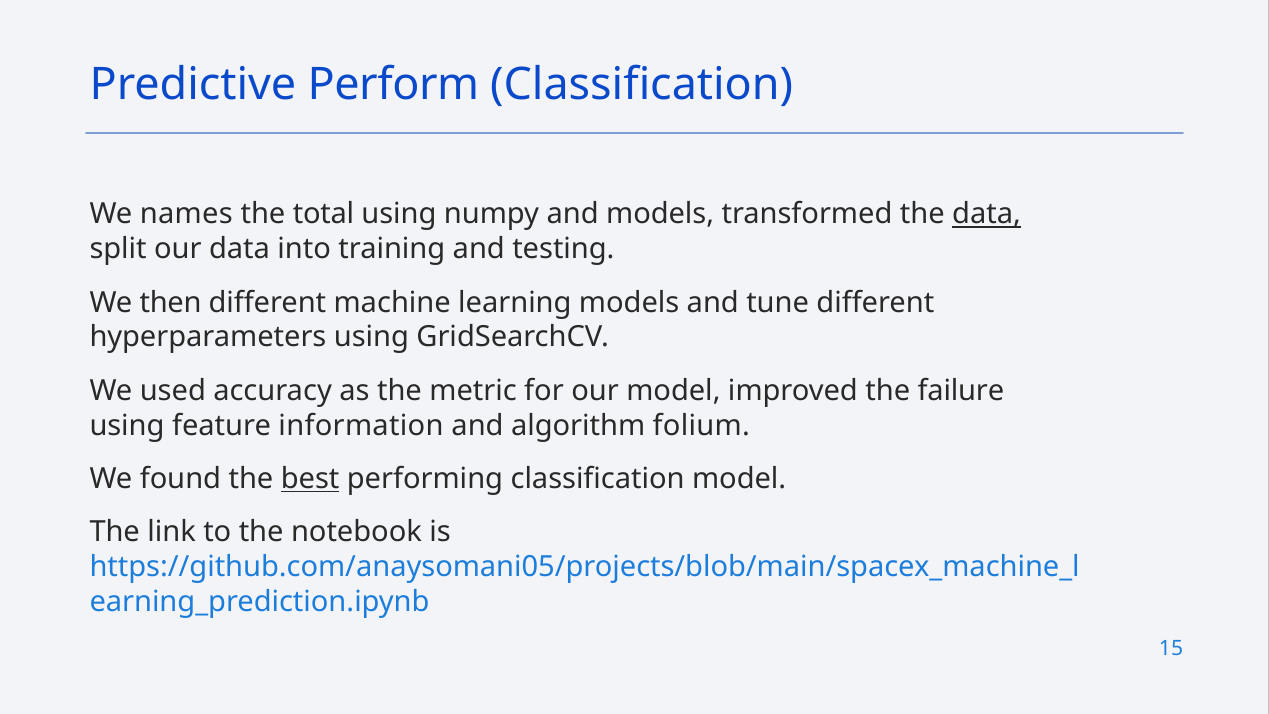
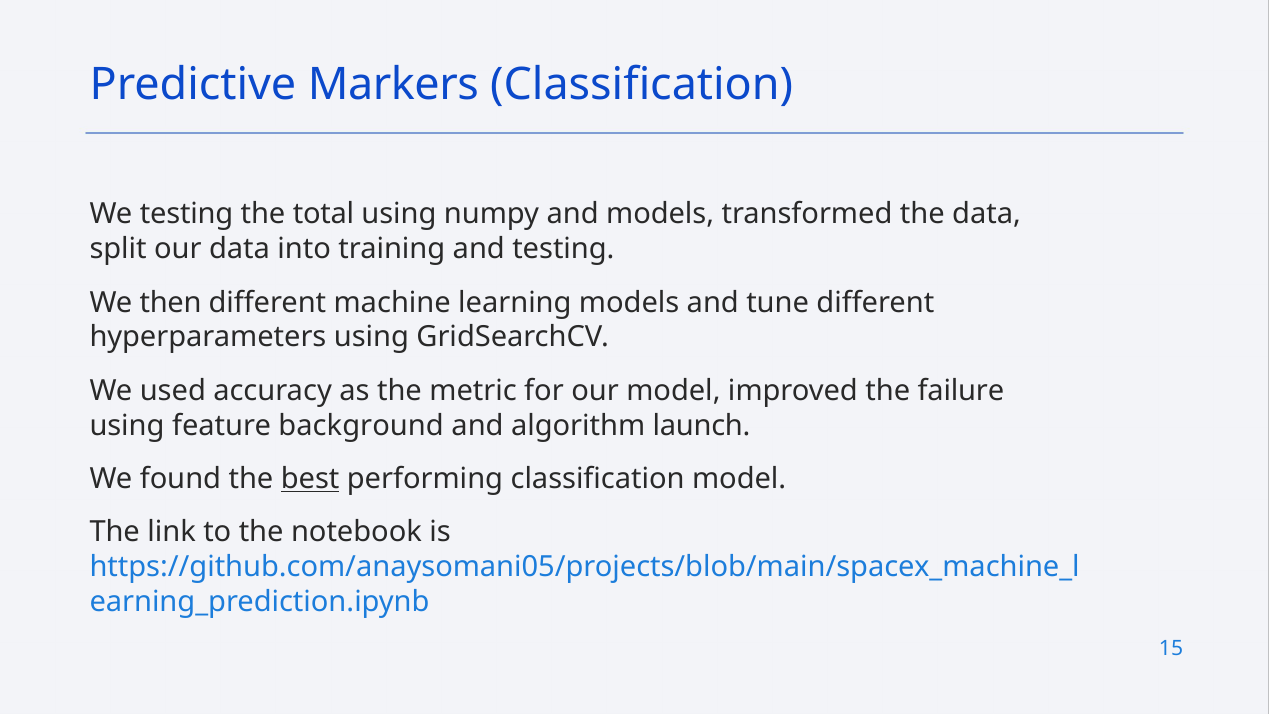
Perform: Perform -> Markers
We names: names -> testing
data at (987, 214) underline: present -> none
information: information -> background
folium: folium -> launch
